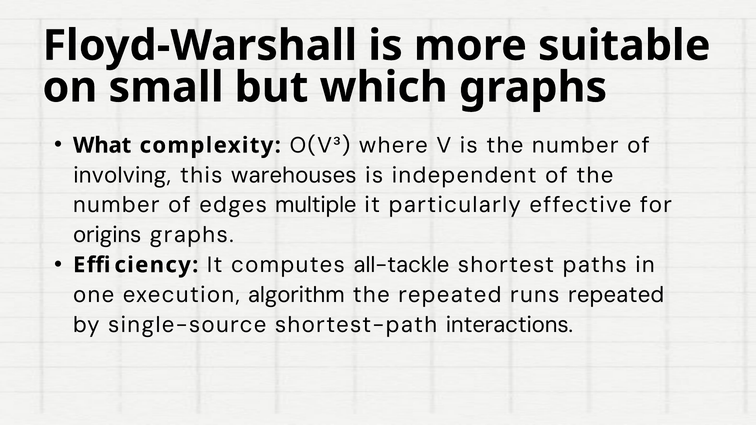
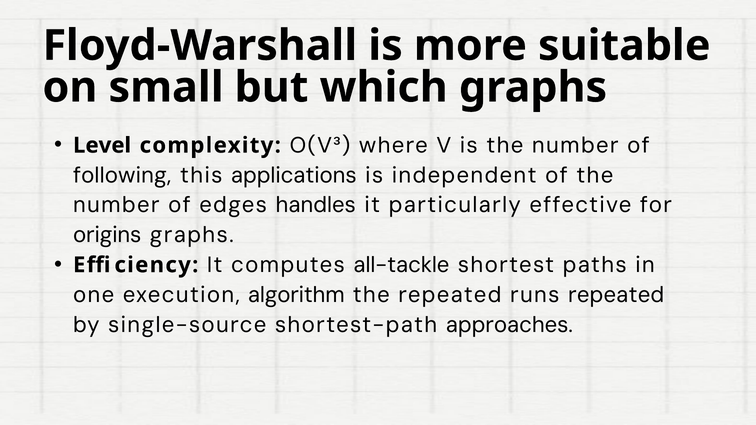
What: What -> Level
involving: involving -> following
warehouses: warehouses -> applications
multiple: multiple -> handles
interactions: interactions -> approaches
